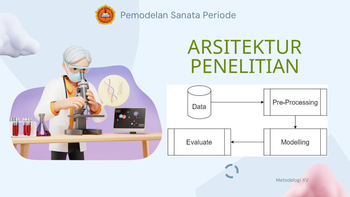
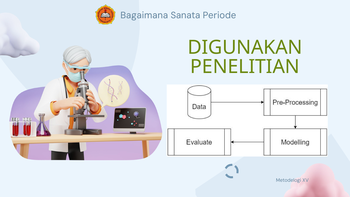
Pemodelan: Pemodelan -> Bagaimana
ARSITEKTUR: ARSITEKTUR -> DIGUNAKAN
